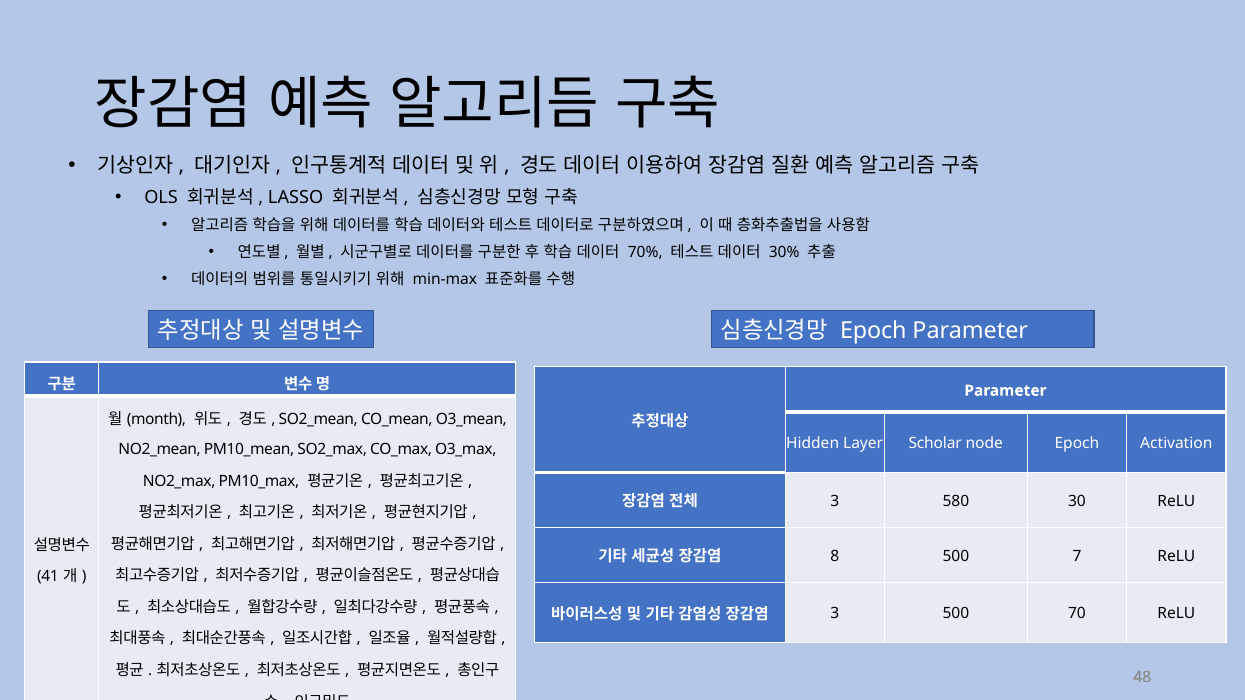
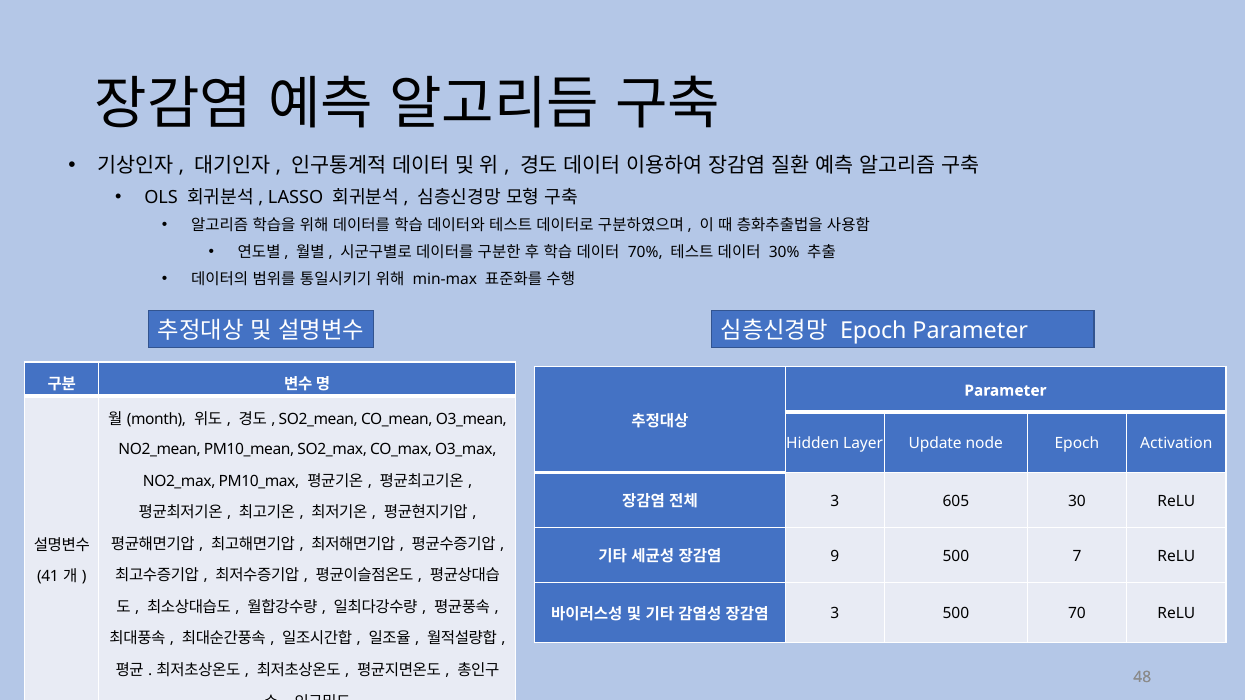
Scholar: Scholar -> Update
580: 580 -> 605
8: 8 -> 9
